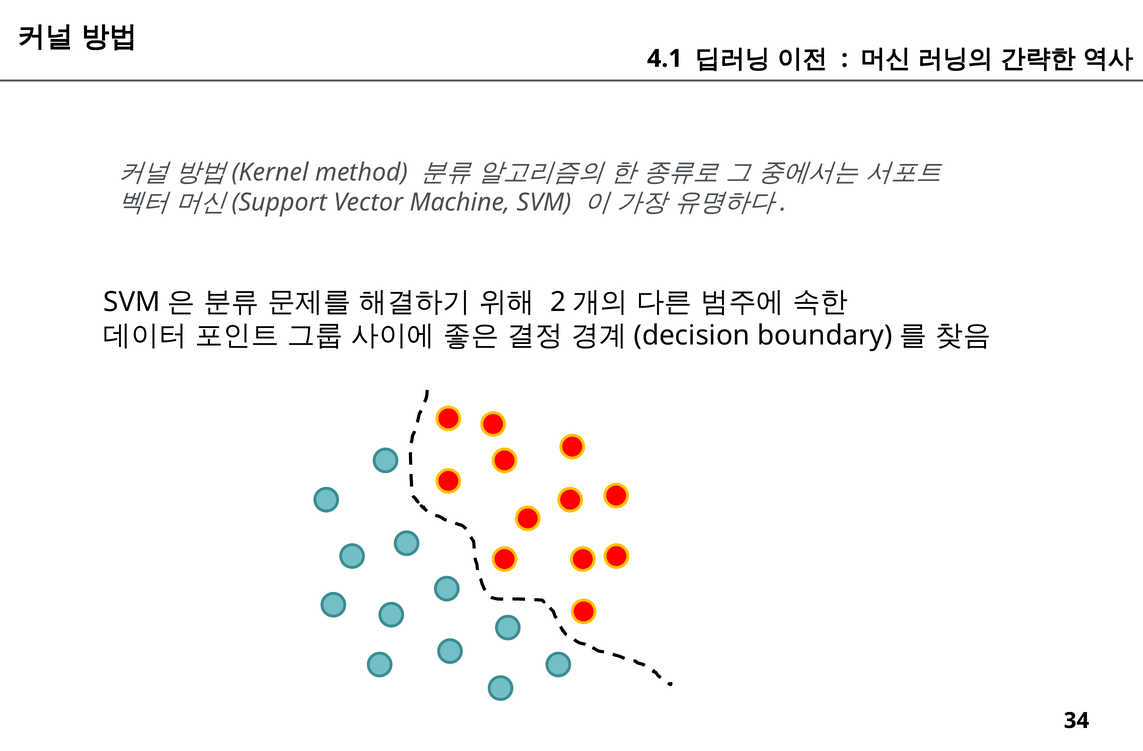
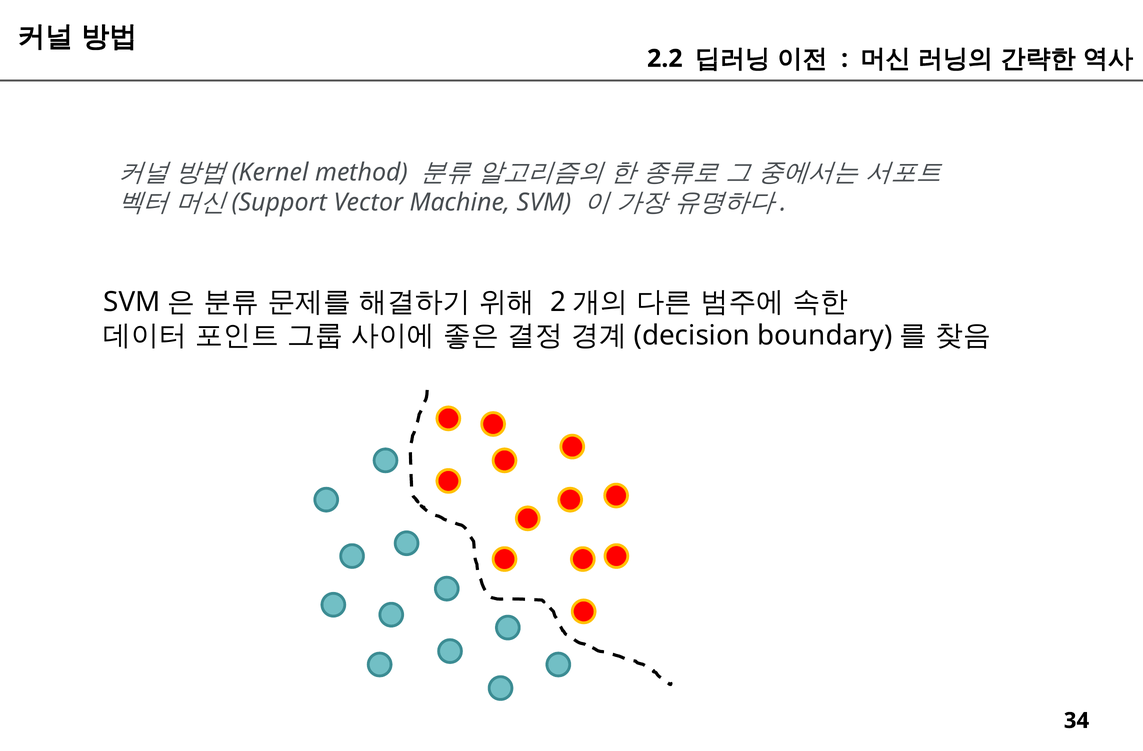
4.1: 4.1 -> 2.2
